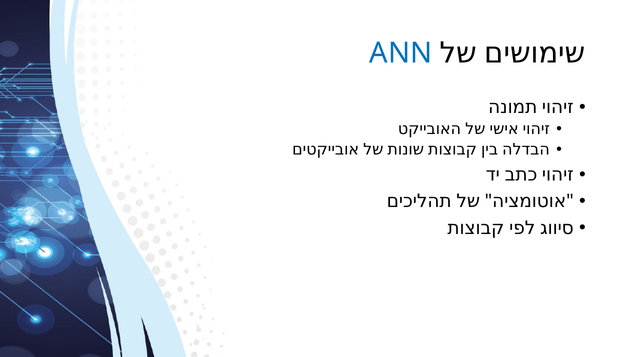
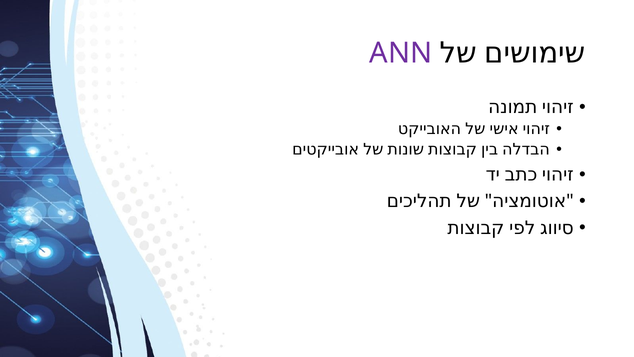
ANN colour: blue -> purple
